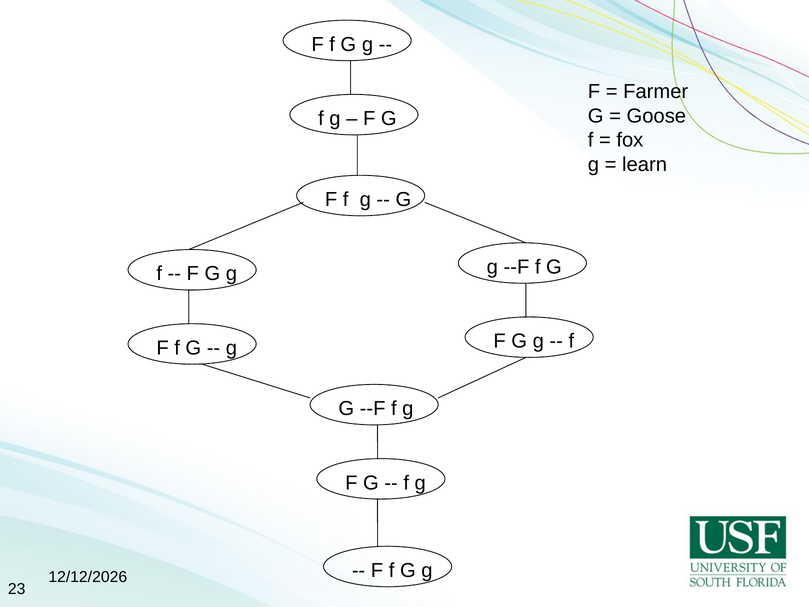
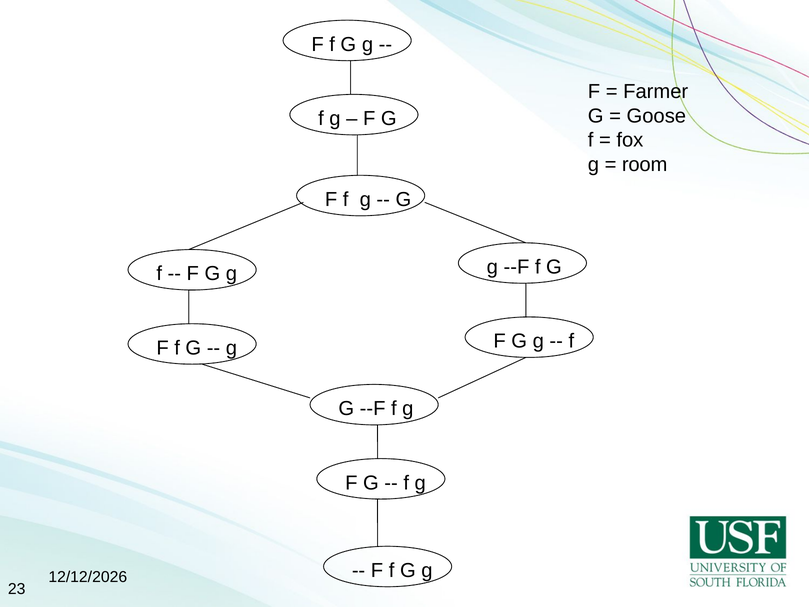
learn: learn -> room
